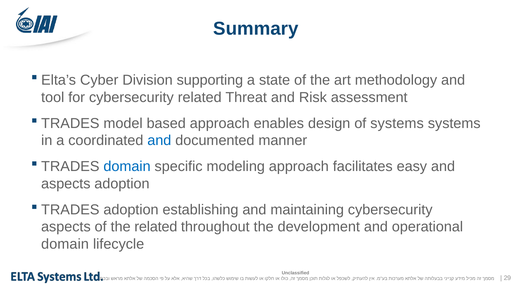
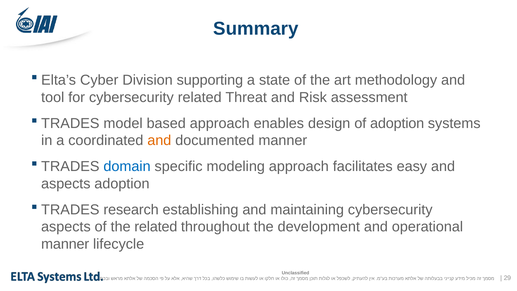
of systems: systems -> adoption
and at (159, 140) colour: blue -> orange
adoption at (131, 209): adoption -> research
domain at (65, 244): domain -> manner
